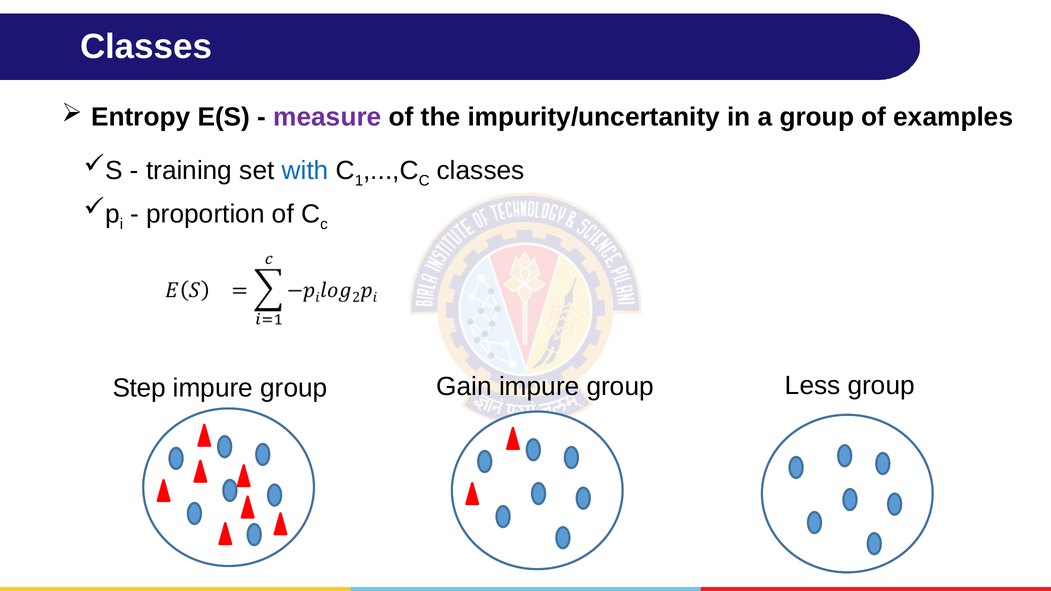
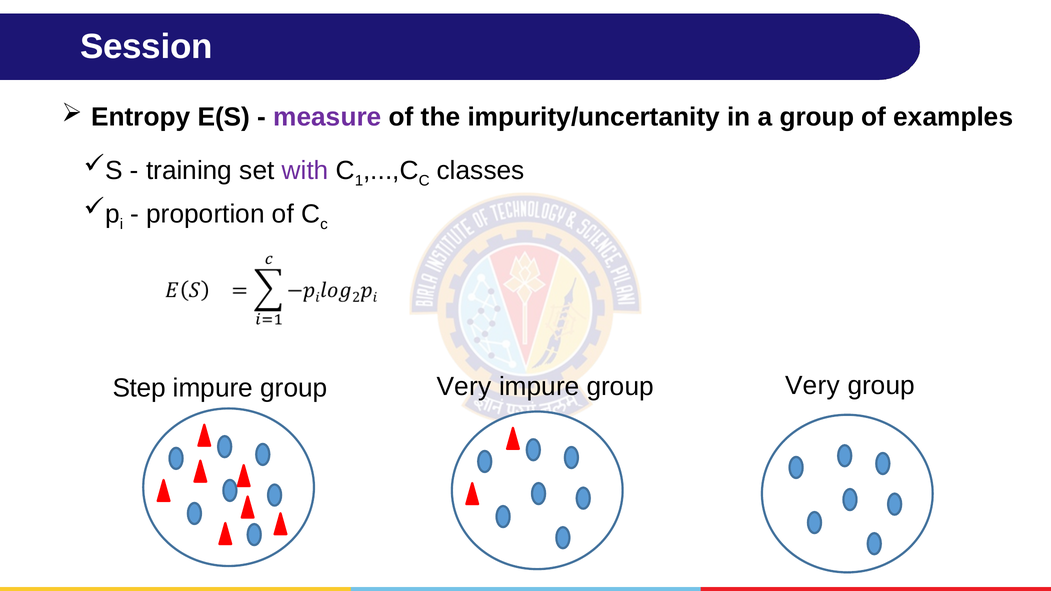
Classes at (146, 47): Classes -> Session
with colour: blue -> purple
Gain at (464, 387): Gain -> Very
Less at (813, 385): Less -> Very
